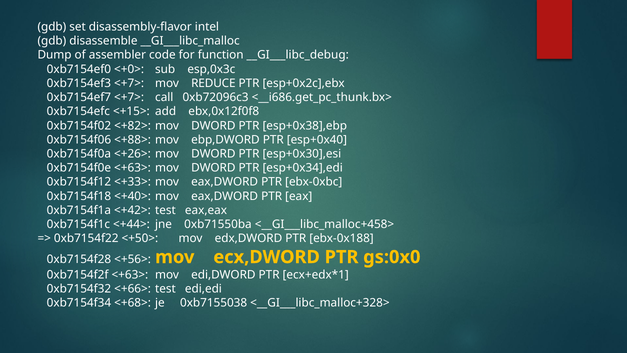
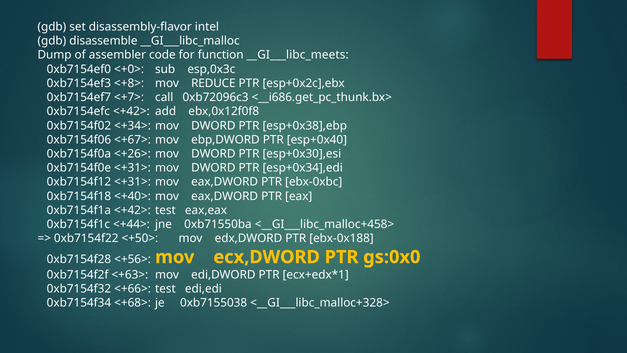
__GI___libc_debug: __GI___libc_debug -> __GI___libc_meets
0xb7154ef3 <+7>: <+7> -> <+8>
0xb7154efc <+15>: <+15> -> <+42>
<+82>: <+82> -> <+34>
<+88>: <+88> -> <+67>
0xb7154f0e <+63>: <+63> -> <+31>
0xb7154f12 <+33>: <+33> -> <+31>
